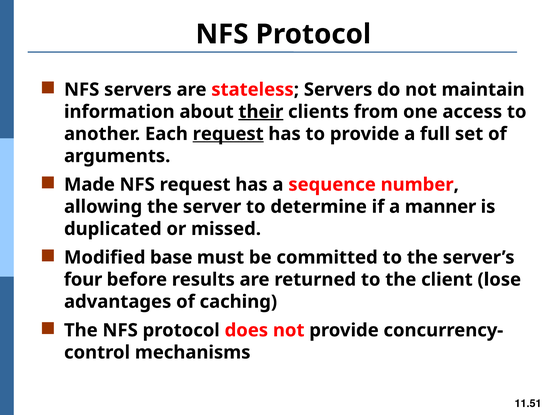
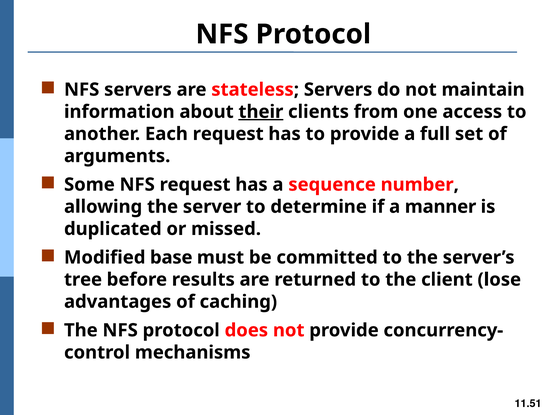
request at (228, 134) underline: present -> none
Made: Made -> Some
four: four -> tree
